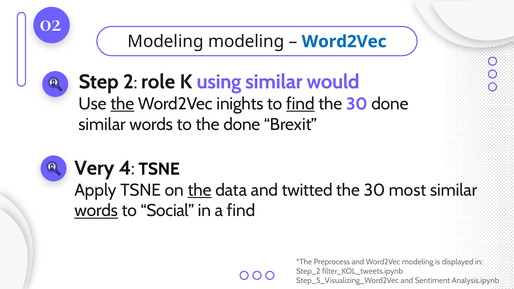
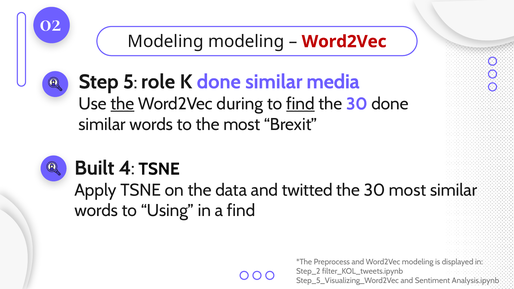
Word2Vec at (344, 42) colour: blue -> red
2: 2 -> 5
K using: using -> done
would: would -> media
inights: inights -> during
the done: done -> most
Very: Very -> Built
the at (200, 190) underline: present -> none
words at (96, 211) underline: present -> none
Social: Social -> Using
